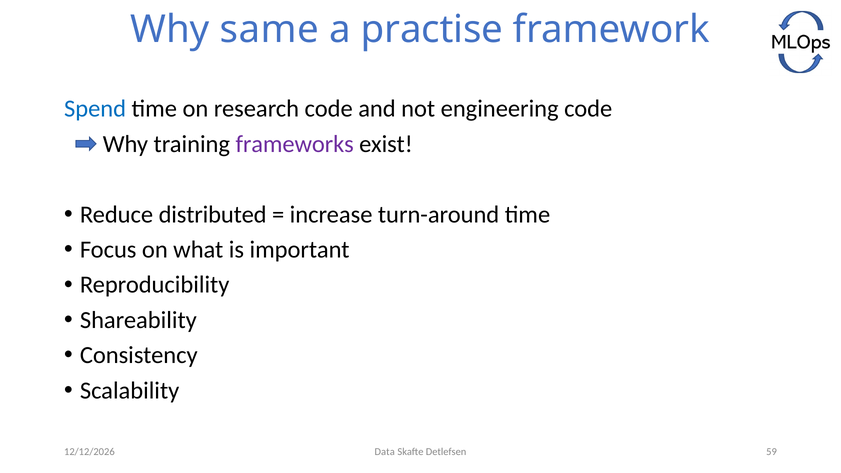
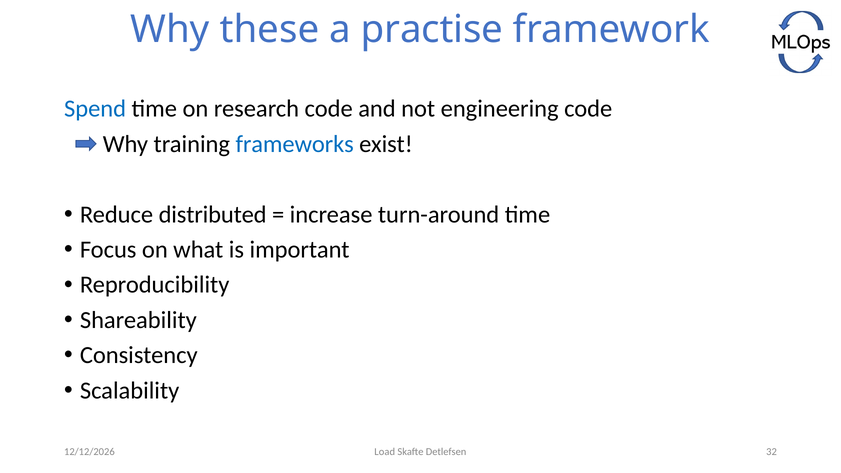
same: same -> these
frameworks colour: purple -> blue
Data: Data -> Load
59: 59 -> 32
